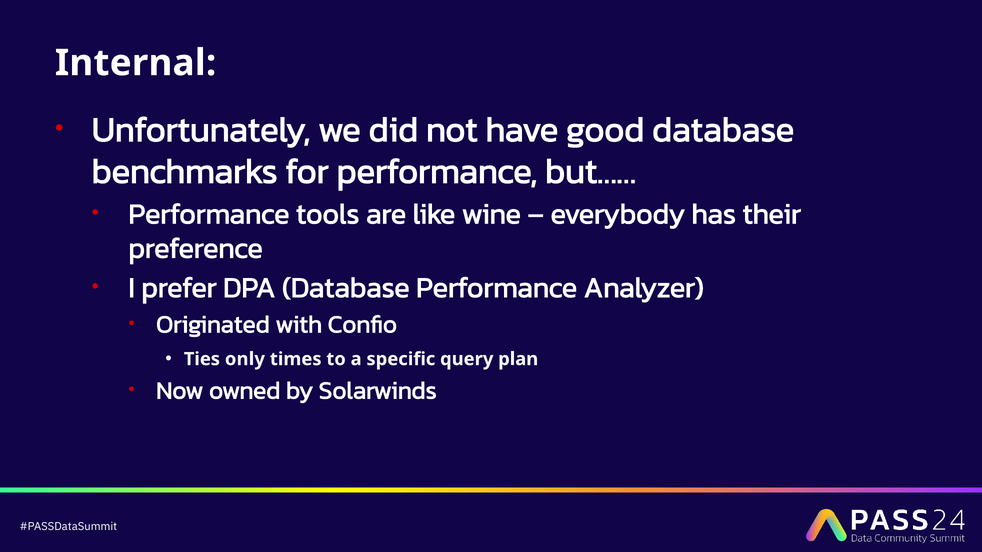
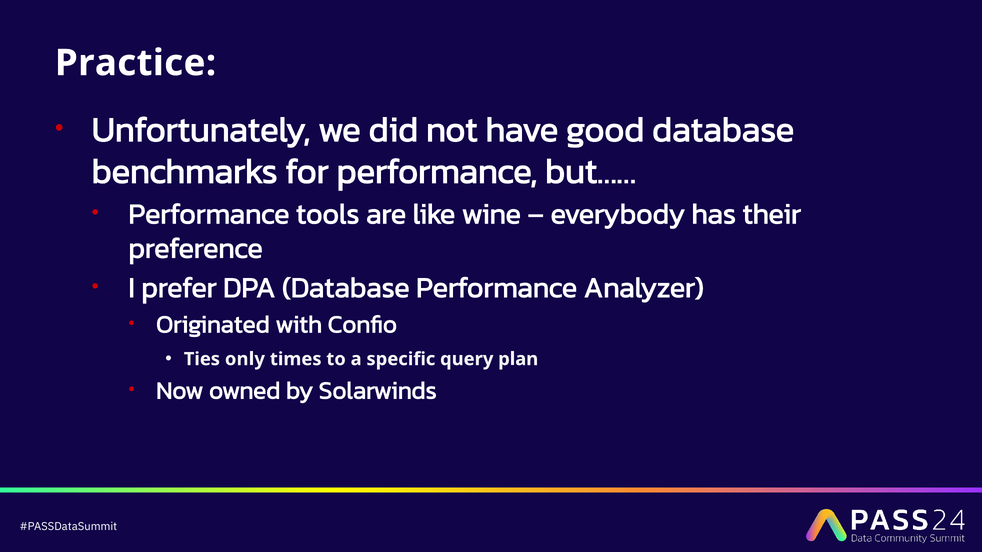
Internal: Internal -> Practice
